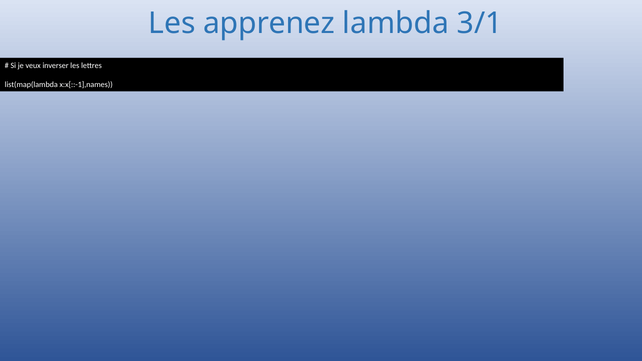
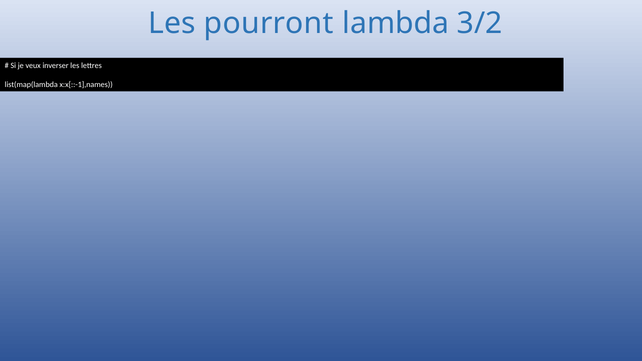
apprenez: apprenez -> pourront
3/1: 3/1 -> 3/2
